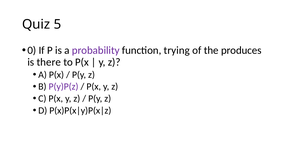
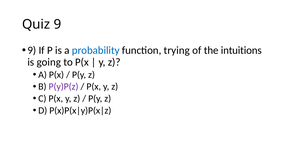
Quiz 5: 5 -> 9
0 at (32, 50): 0 -> 9
probability colour: purple -> blue
produces: produces -> intuitions
there: there -> going
